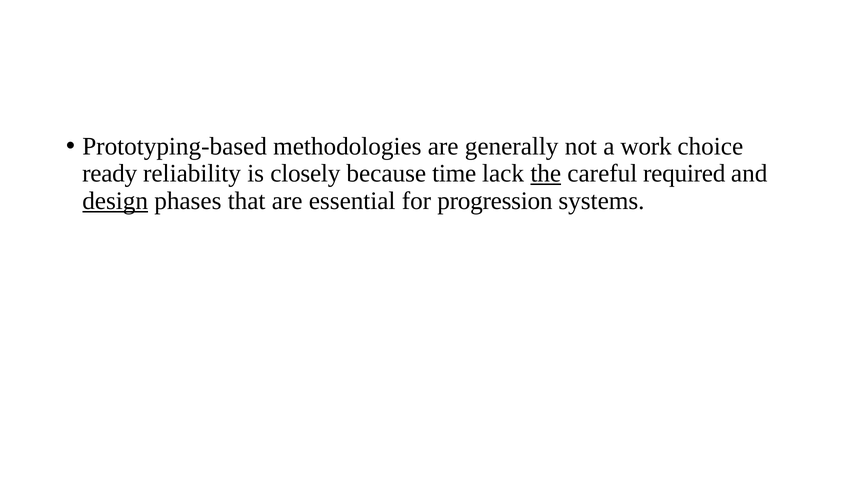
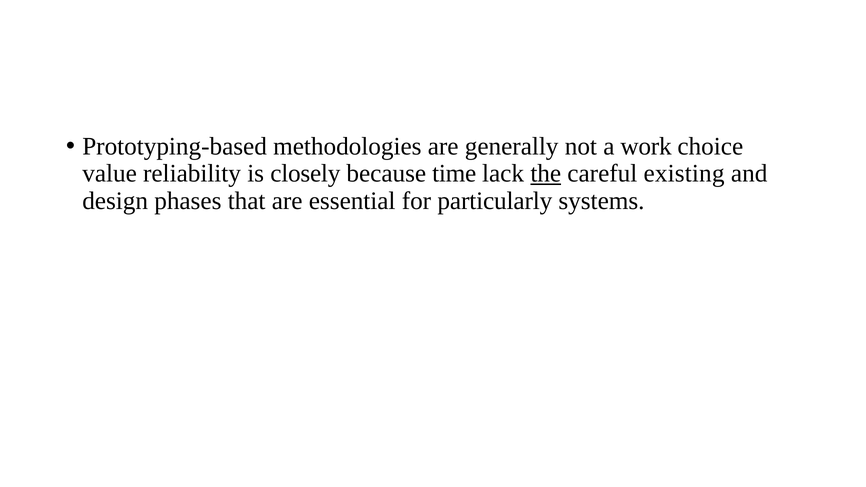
ready: ready -> value
required: required -> existing
design underline: present -> none
progression: progression -> particularly
